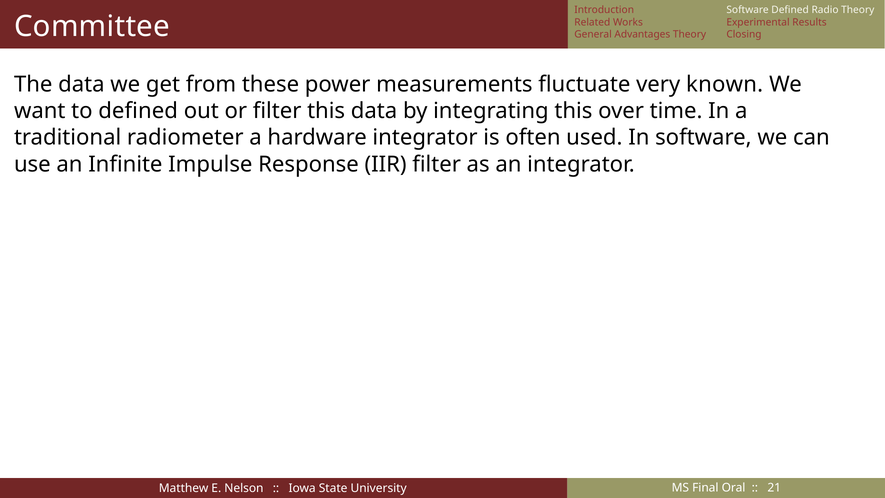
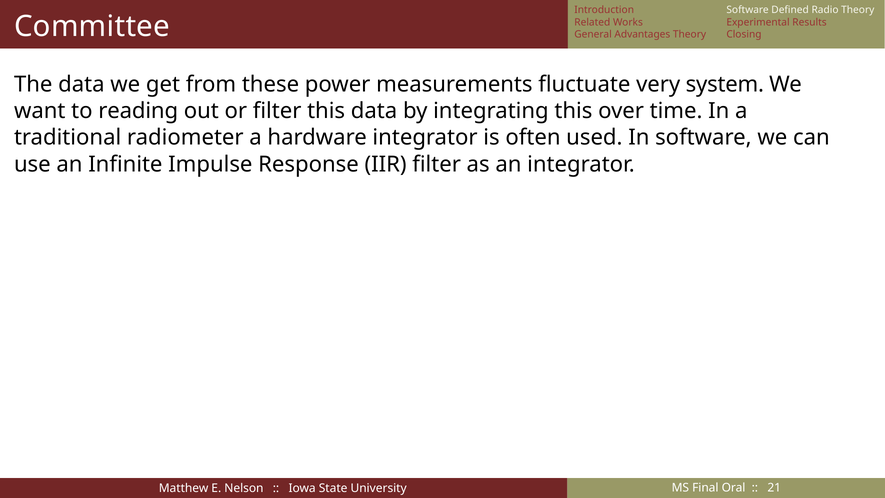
known: known -> system
to defined: defined -> reading
